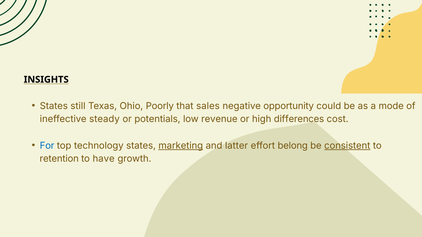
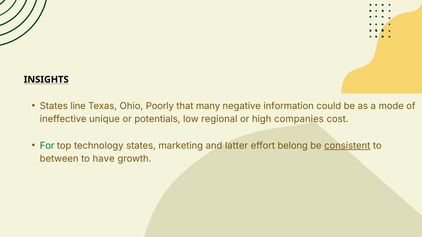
still: still -> line
sales: sales -> many
opportunity: opportunity -> information
steady: steady -> unique
revenue: revenue -> regional
differences: differences -> companies
For colour: blue -> green
marketing underline: present -> none
retention: retention -> between
